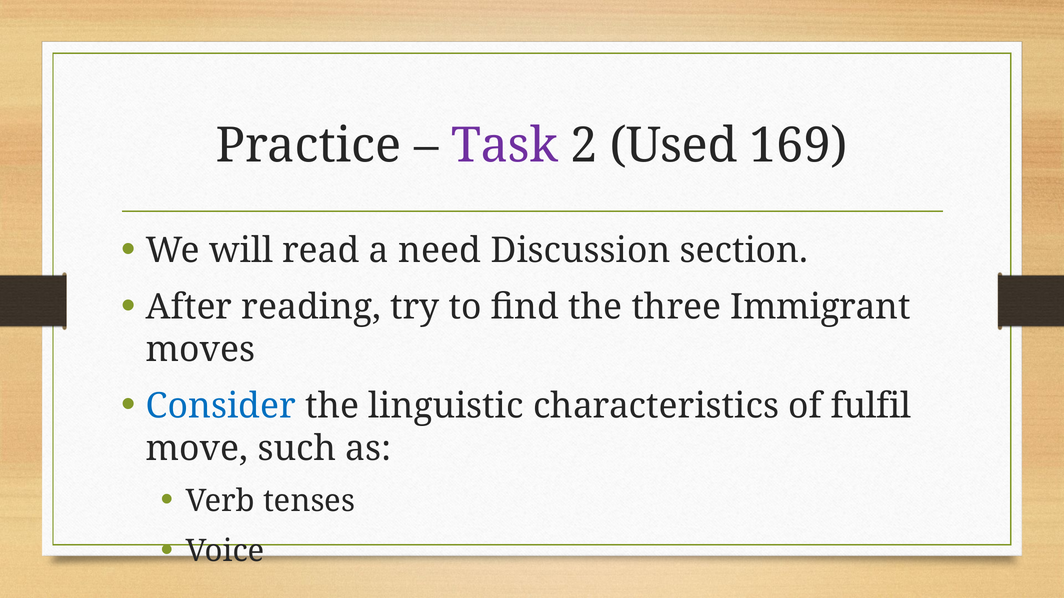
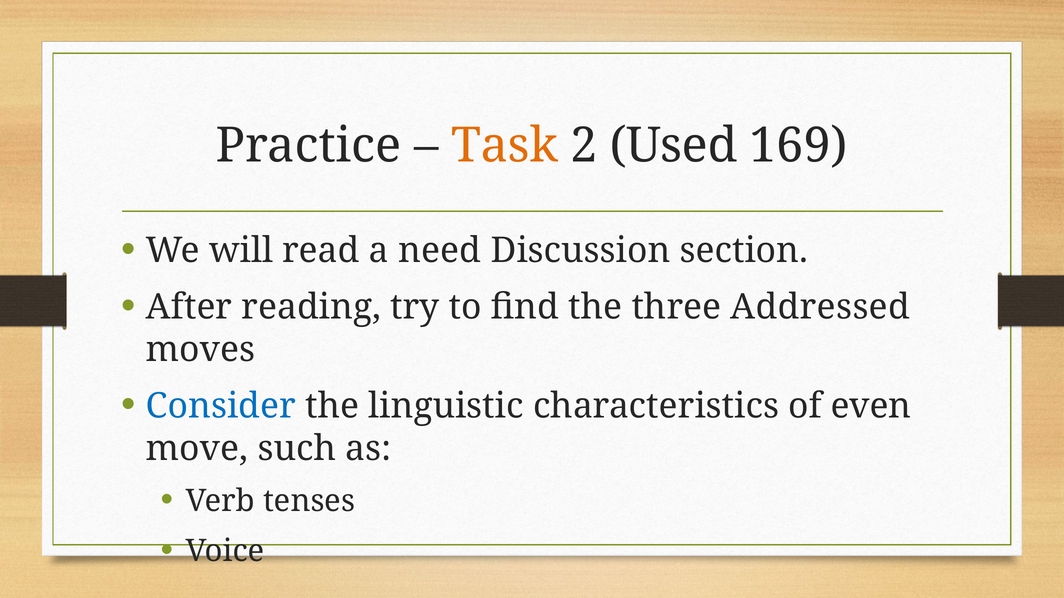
Task colour: purple -> orange
Immigrant: Immigrant -> Addressed
fulfil: fulfil -> even
